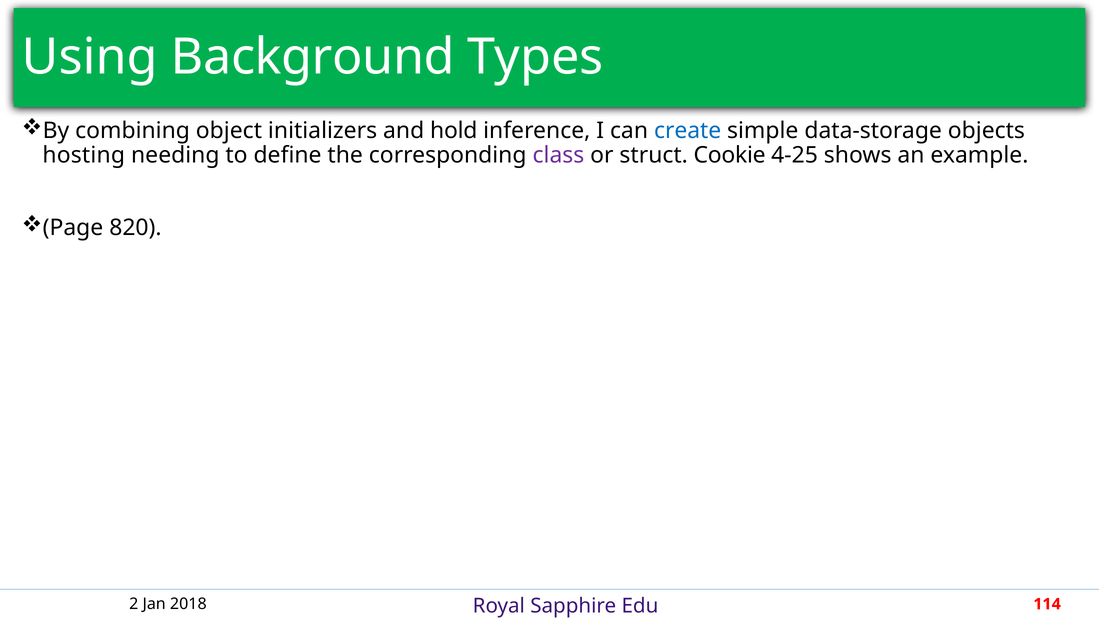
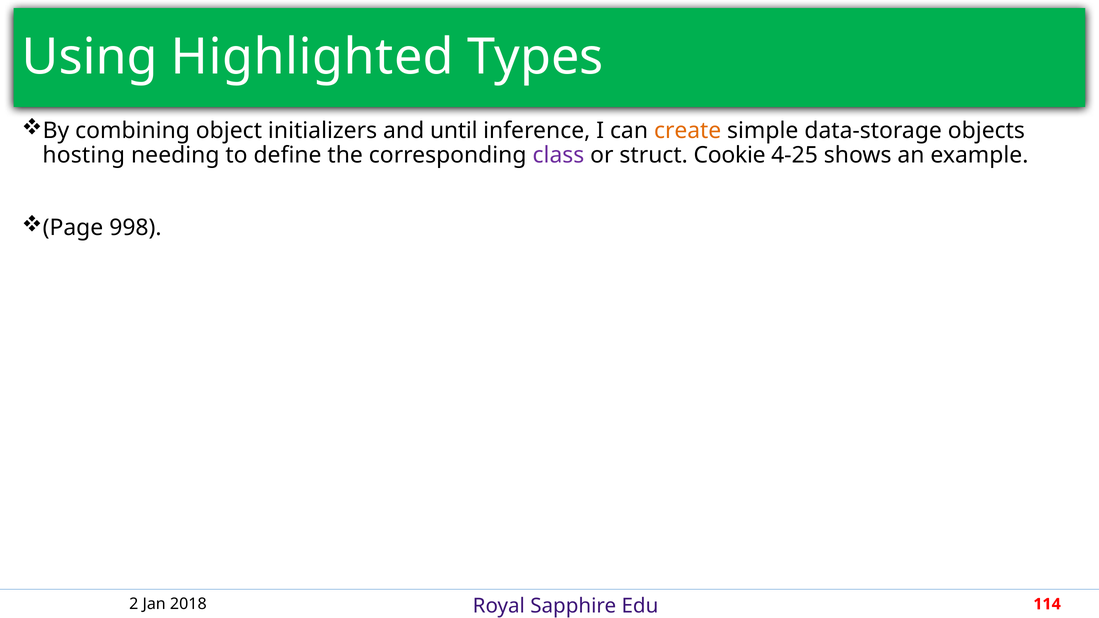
Background: Background -> Highlighted
hold: hold -> until
create colour: blue -> orange
820: 820 -> 998
